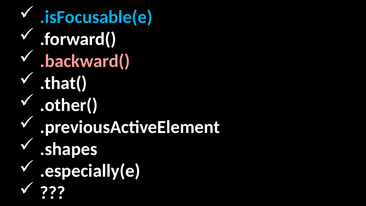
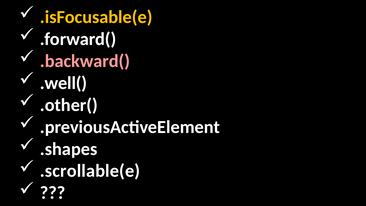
.isFocusable(e colour: light blue -> yellow
.that(: .that( -> .well(
.especially(e: .especially(e -> .scrollable(e
